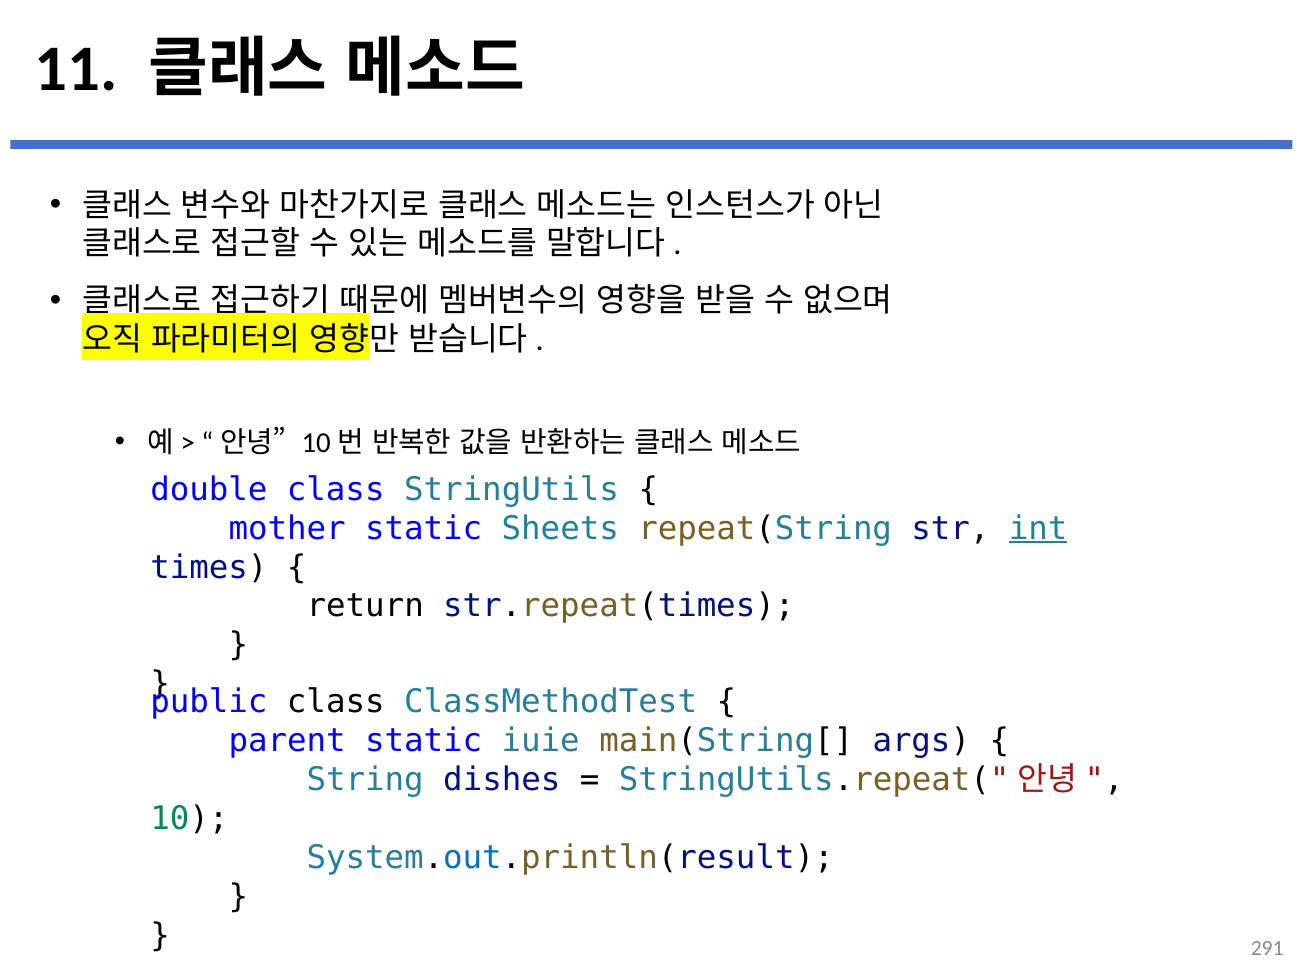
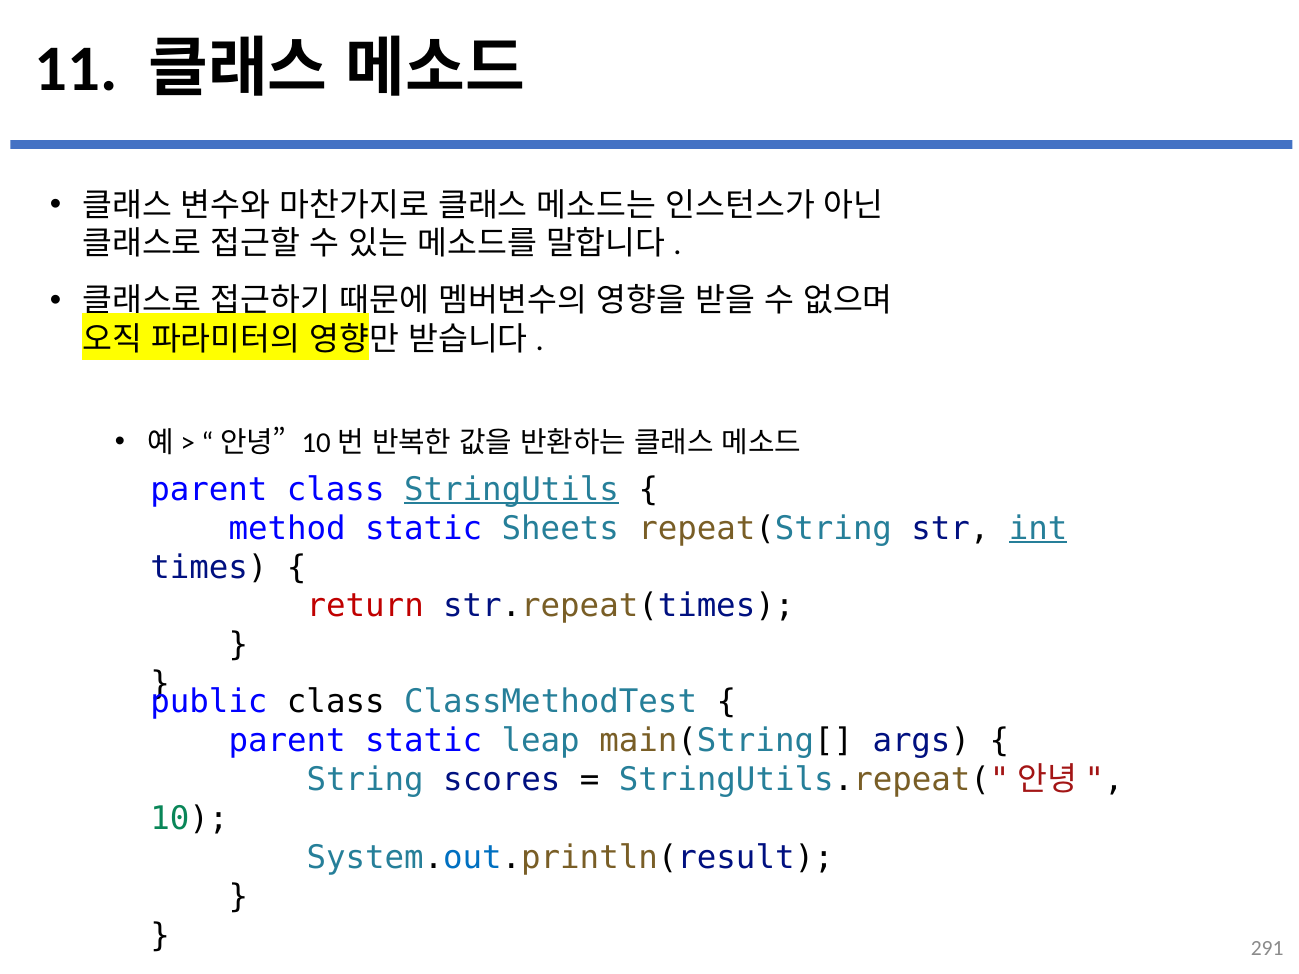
double at (209, 490): double -> parent
StringUtils underline: none -> present
mother: mother -> method
return colour: black -> red
iuie: iuie -> leap
dishes: dishes -> scores
